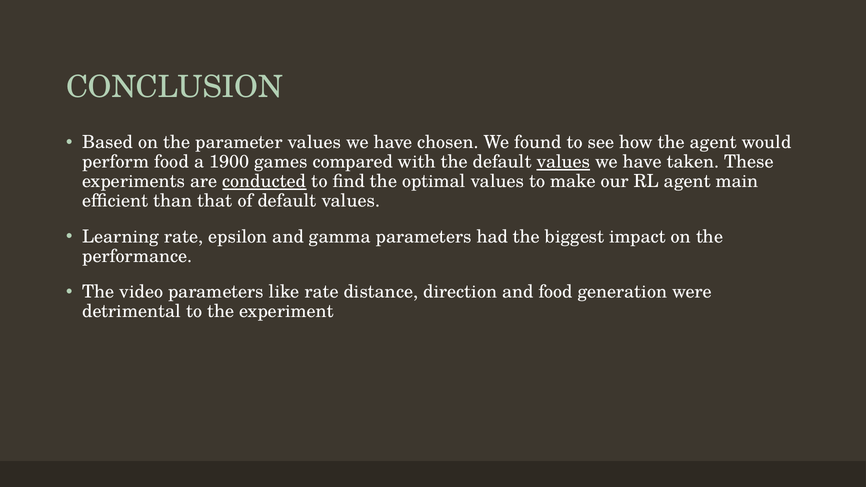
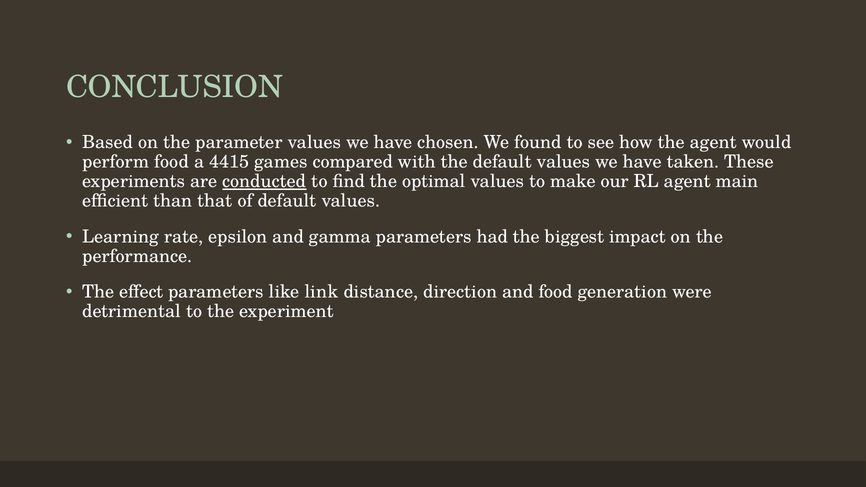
1900: 1900 -> 4415
values at (563, 162) underline: present -> none
video: video -> effect
like rate: rate -> link
